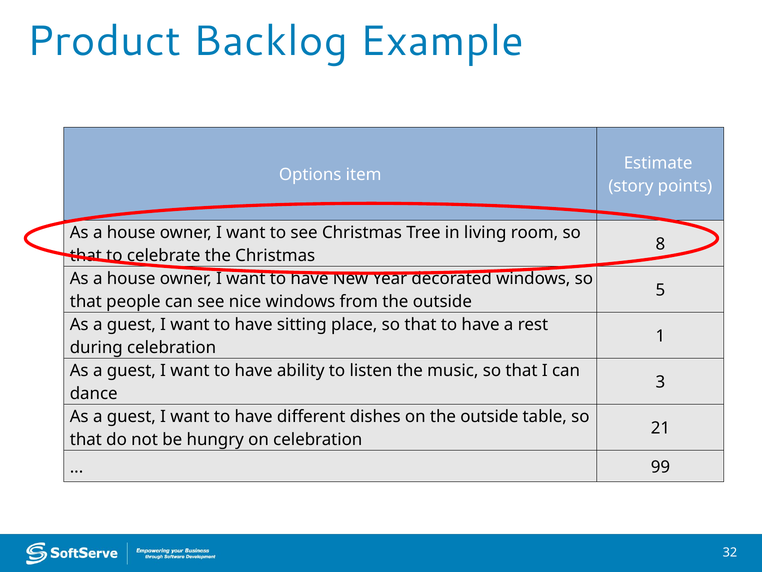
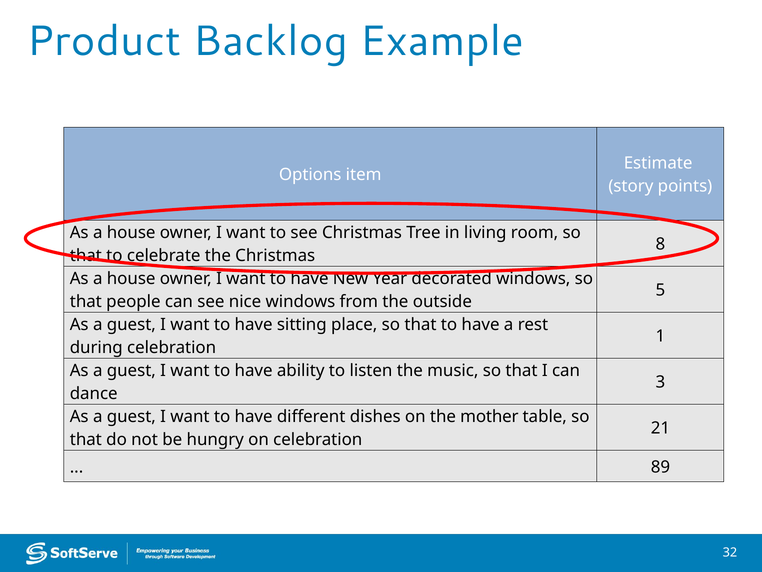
on the outside: outside -> mother
99: 99 -> 89
